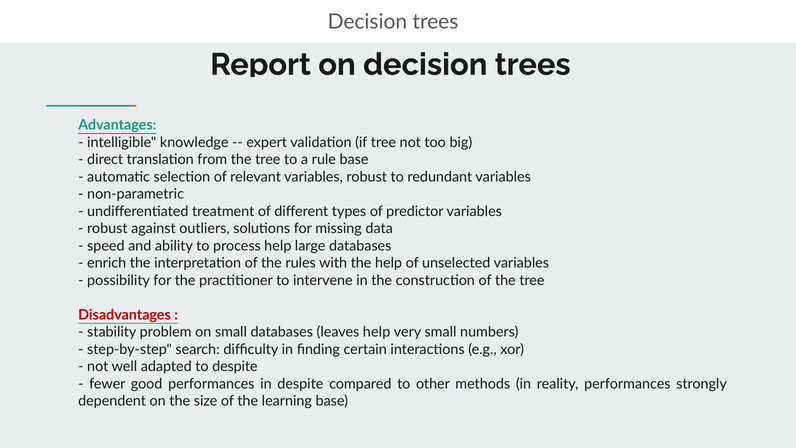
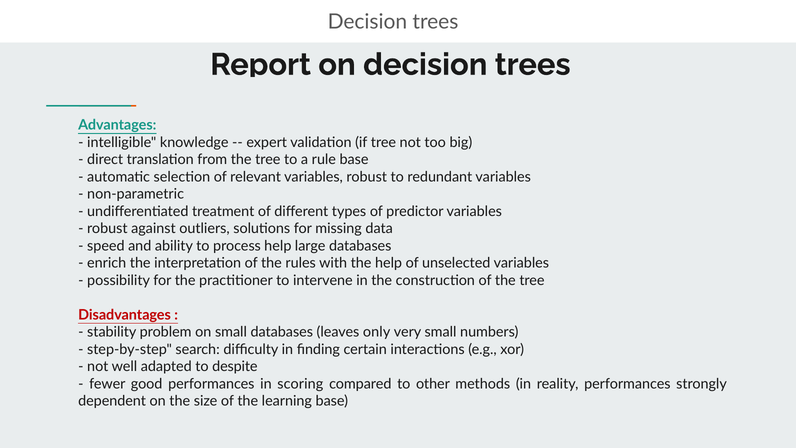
leaves help: help -> only
in despite: despite -> scoring
